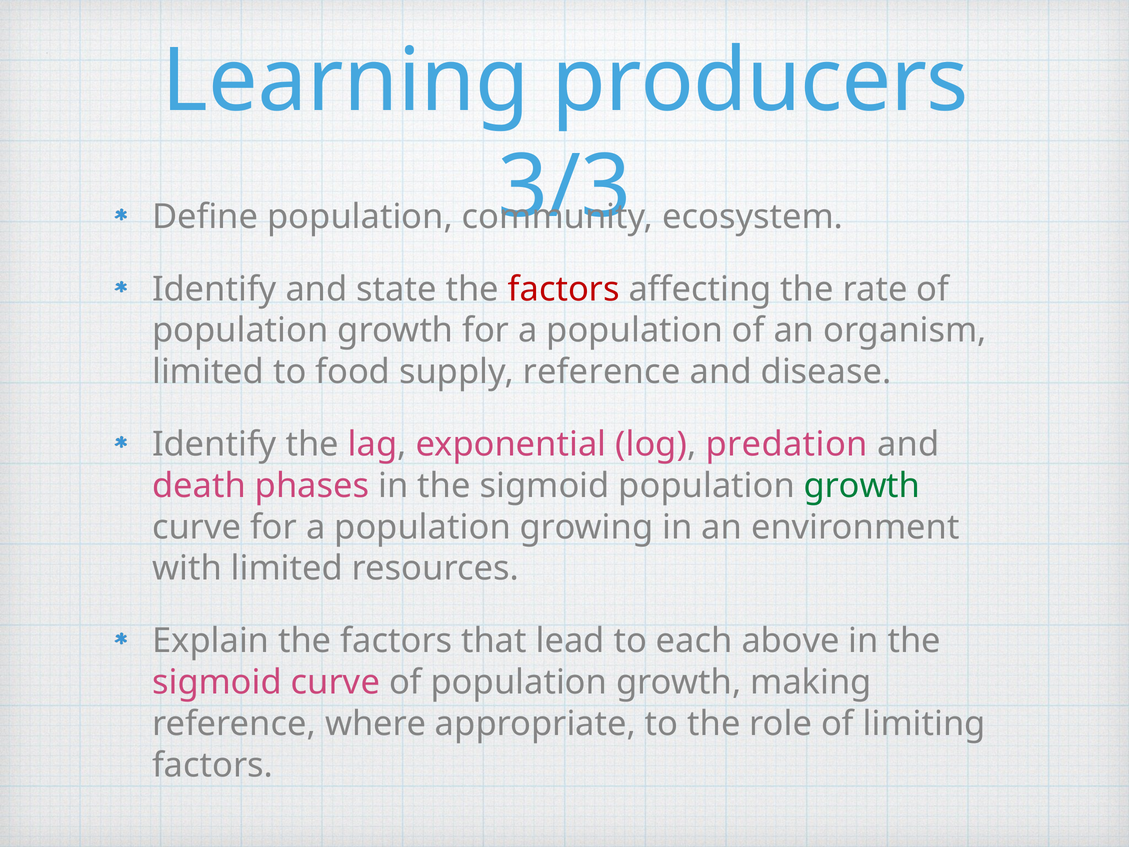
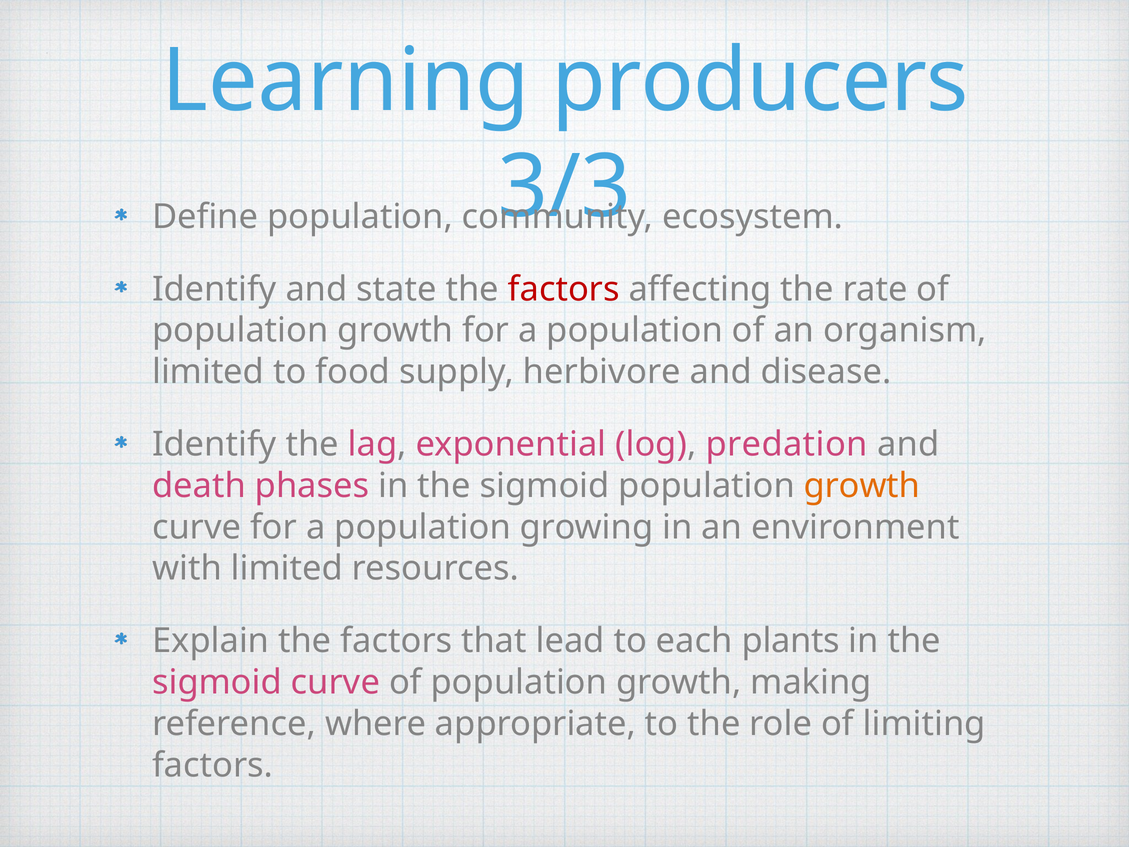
supply reference: reference -> herbivore
growth at (862, 486) colour: green -> orange
above: above -> plants
